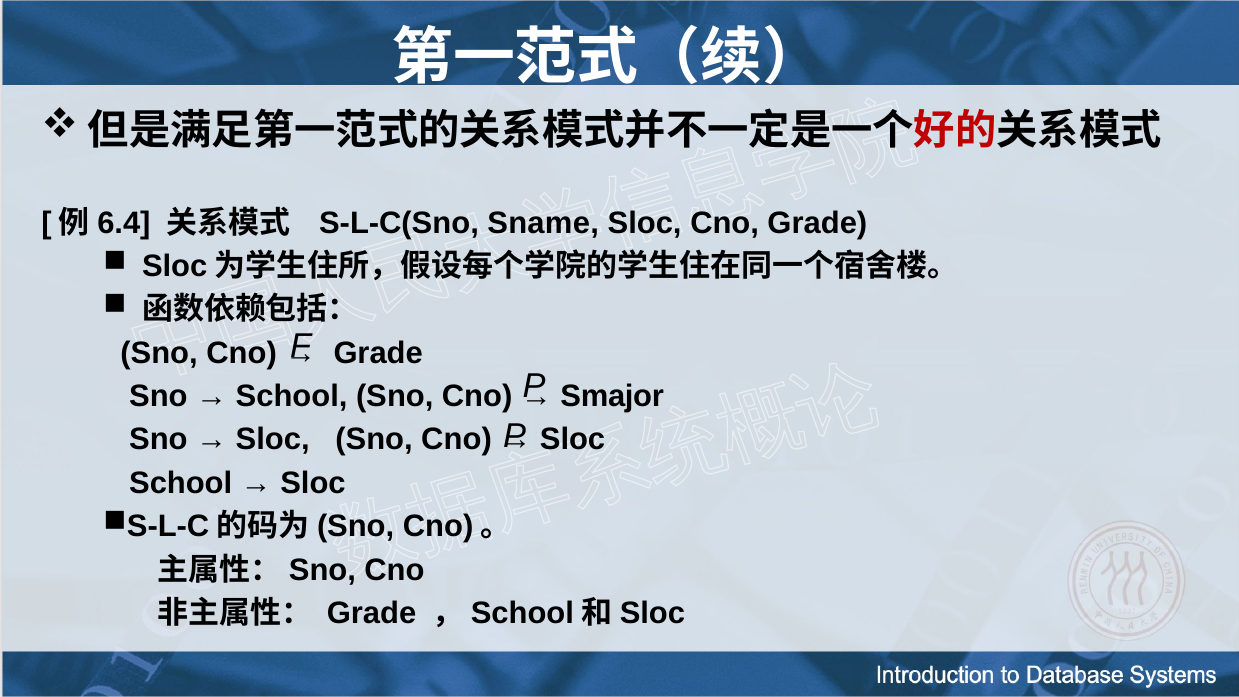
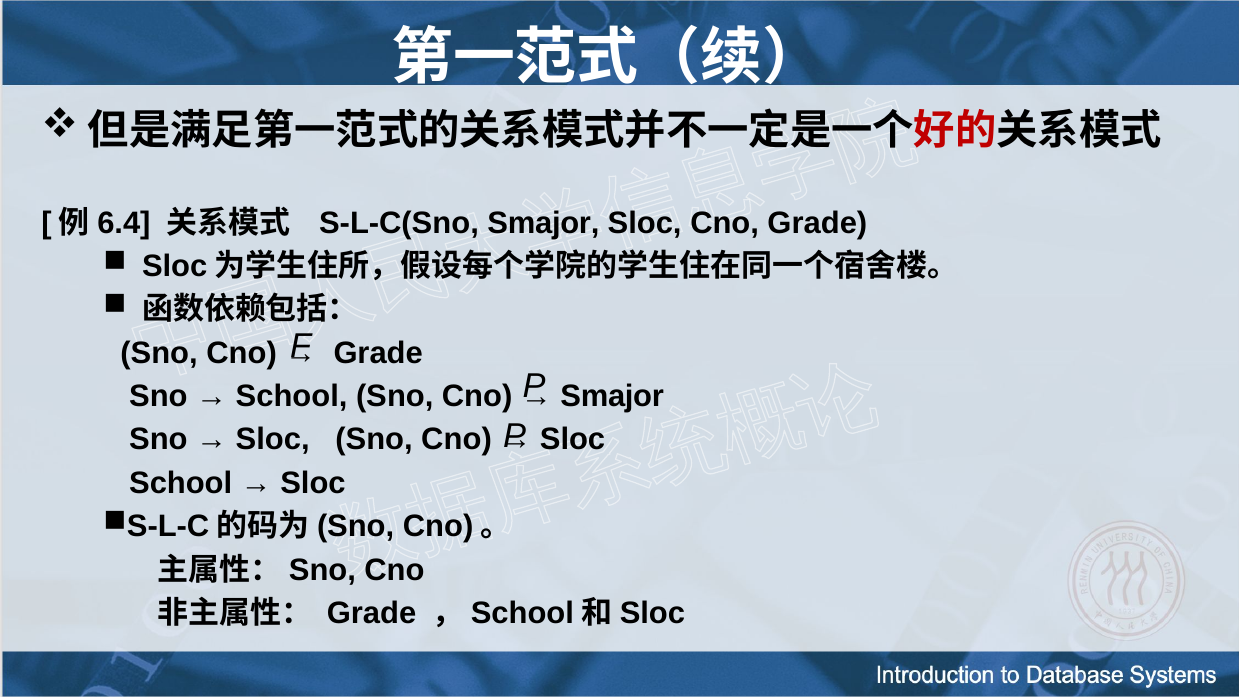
S-L-C(Sno Sname: Sname -> Smajor
